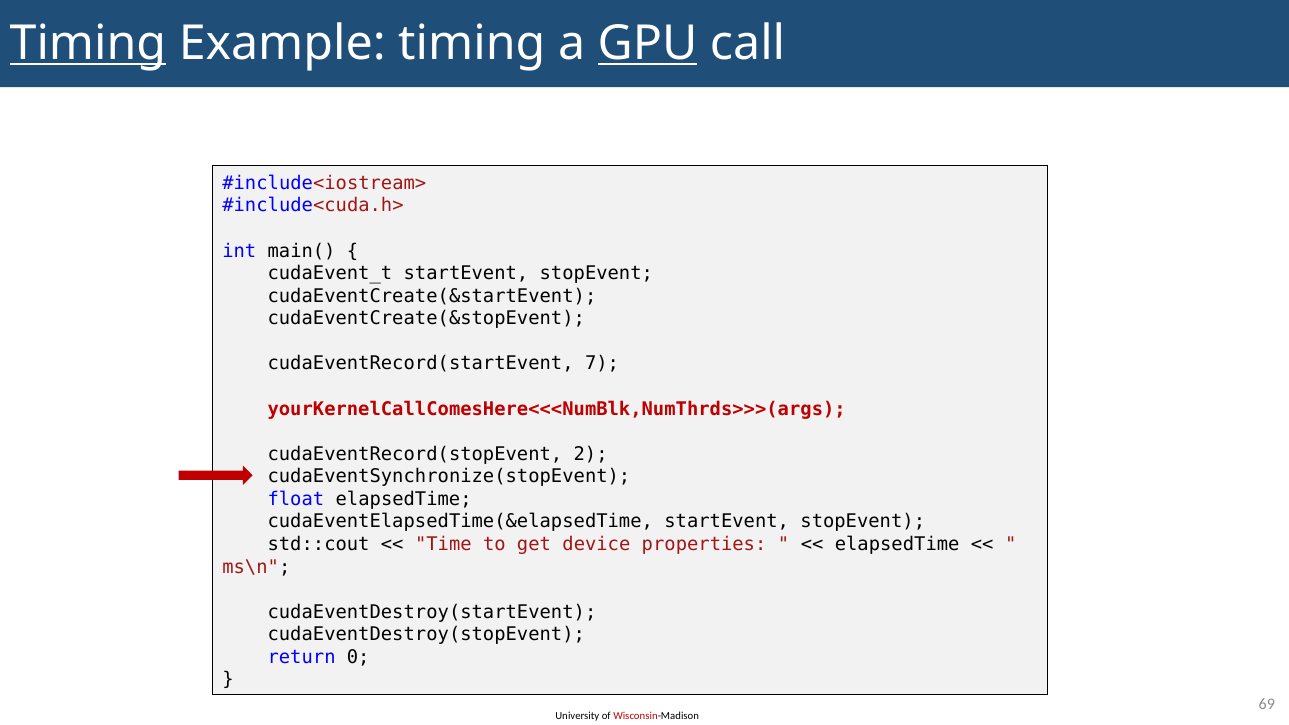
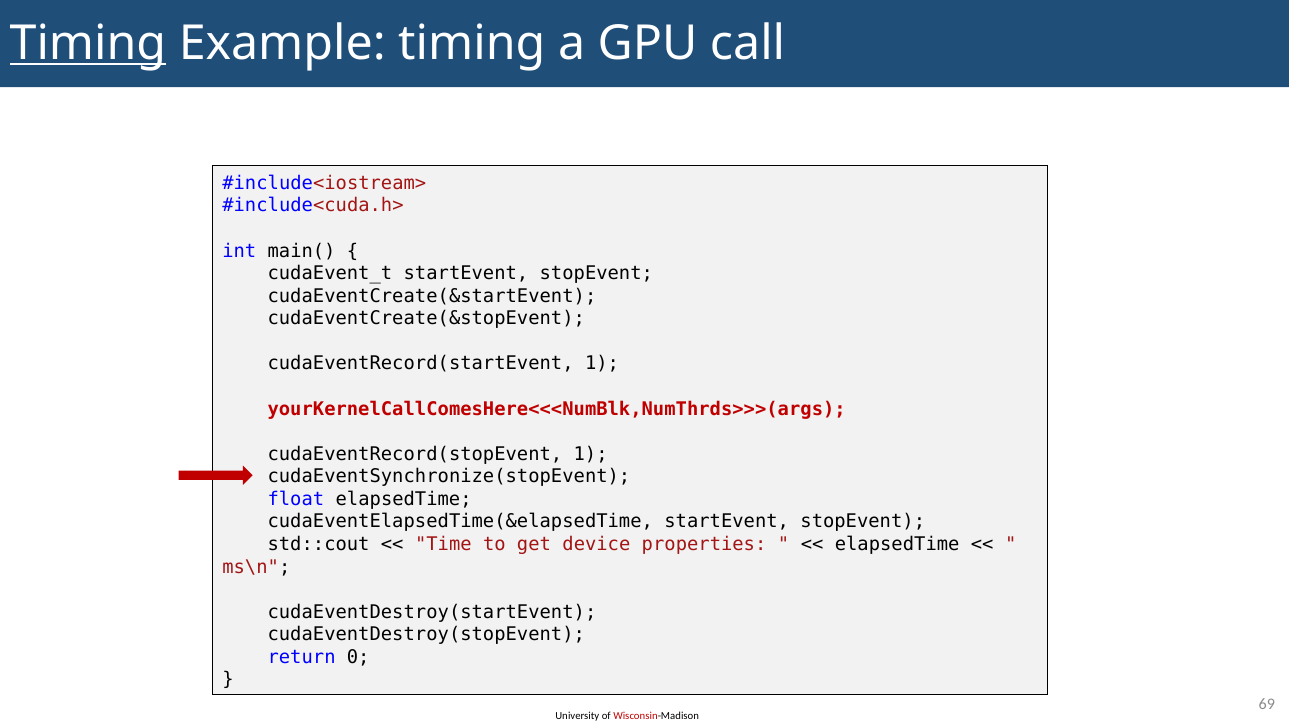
GPU underline: present -> none
cudaEventRecord(startEvent 7: 7 -> 1
cudaEventRecord(stopEvent 2: 2 -> 1
